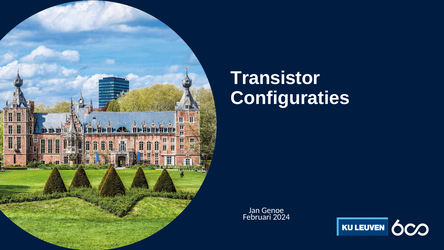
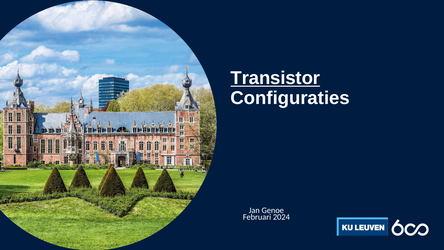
Transistor underline: none -> present
